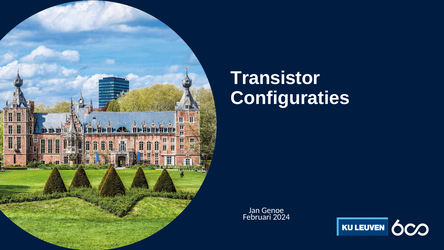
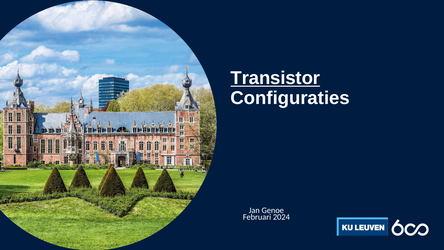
Transistor underline: none -> present
